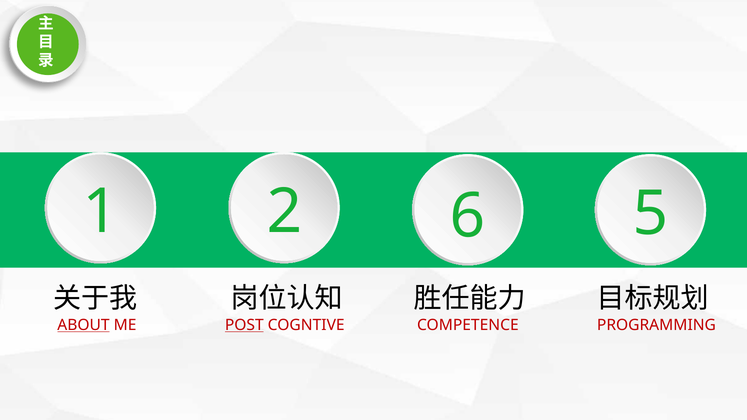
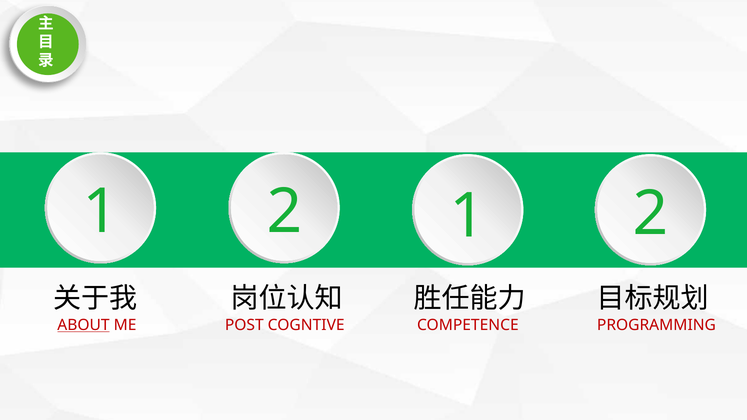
1 6: 6 -> 1
2 5: 5 -> 2
POST underline: present -> none
